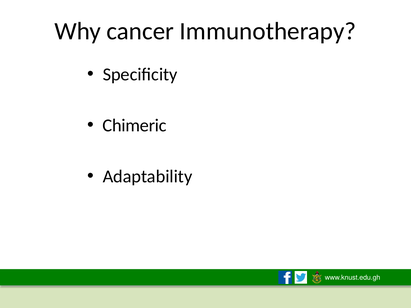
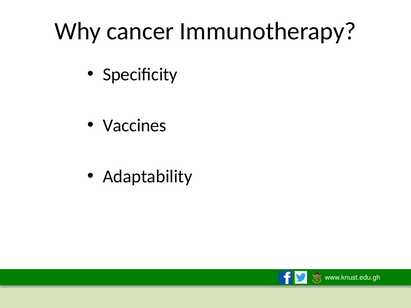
Chimeric: Chimeric -> Vaccines
